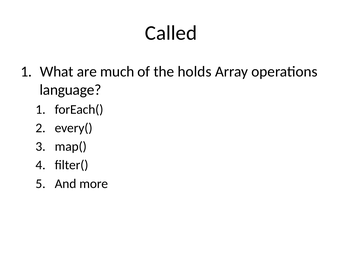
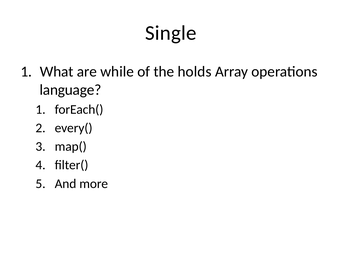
Called: Called -> Single
much: much -> while
